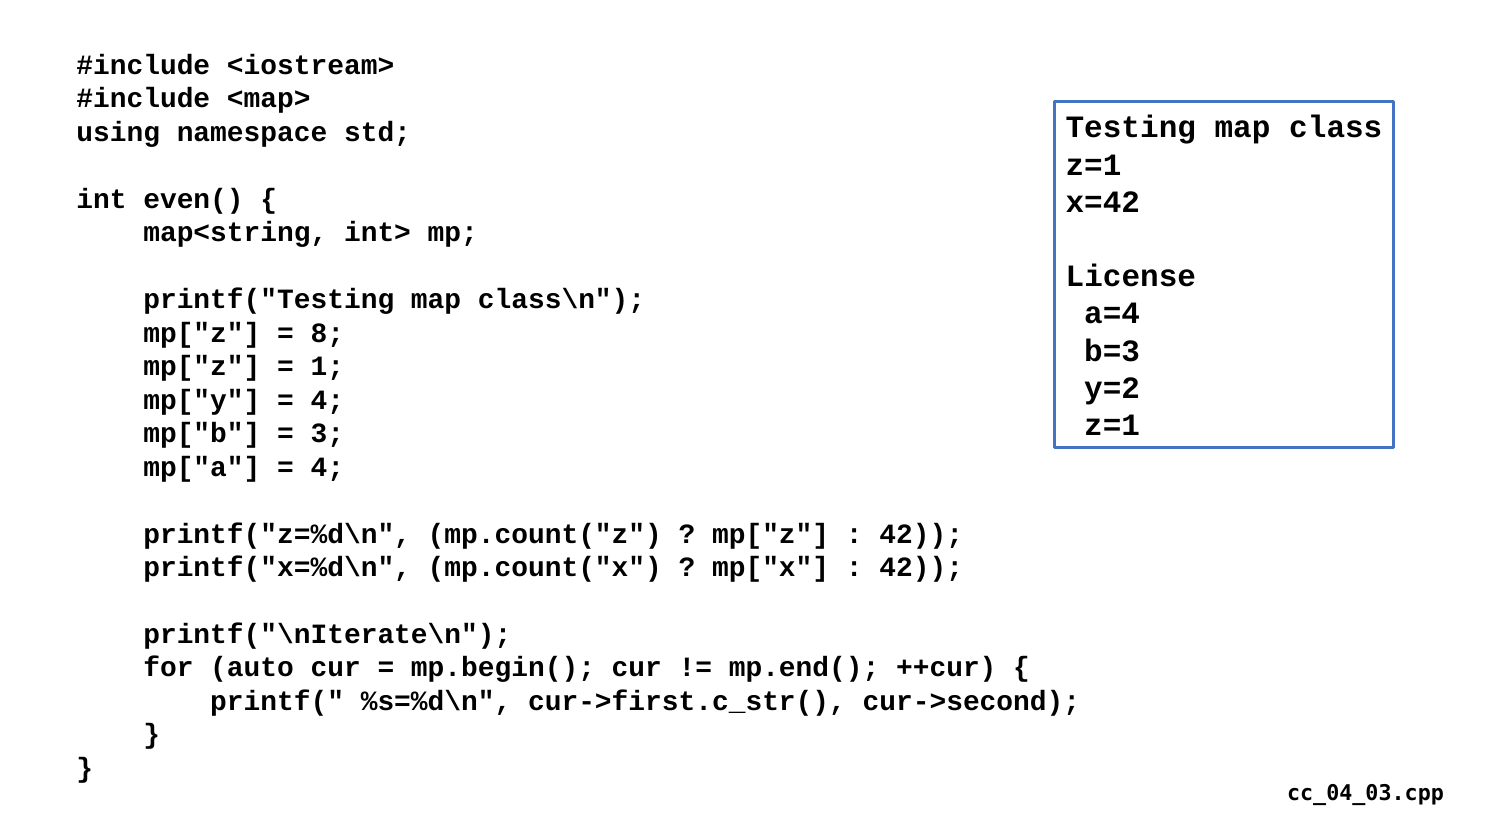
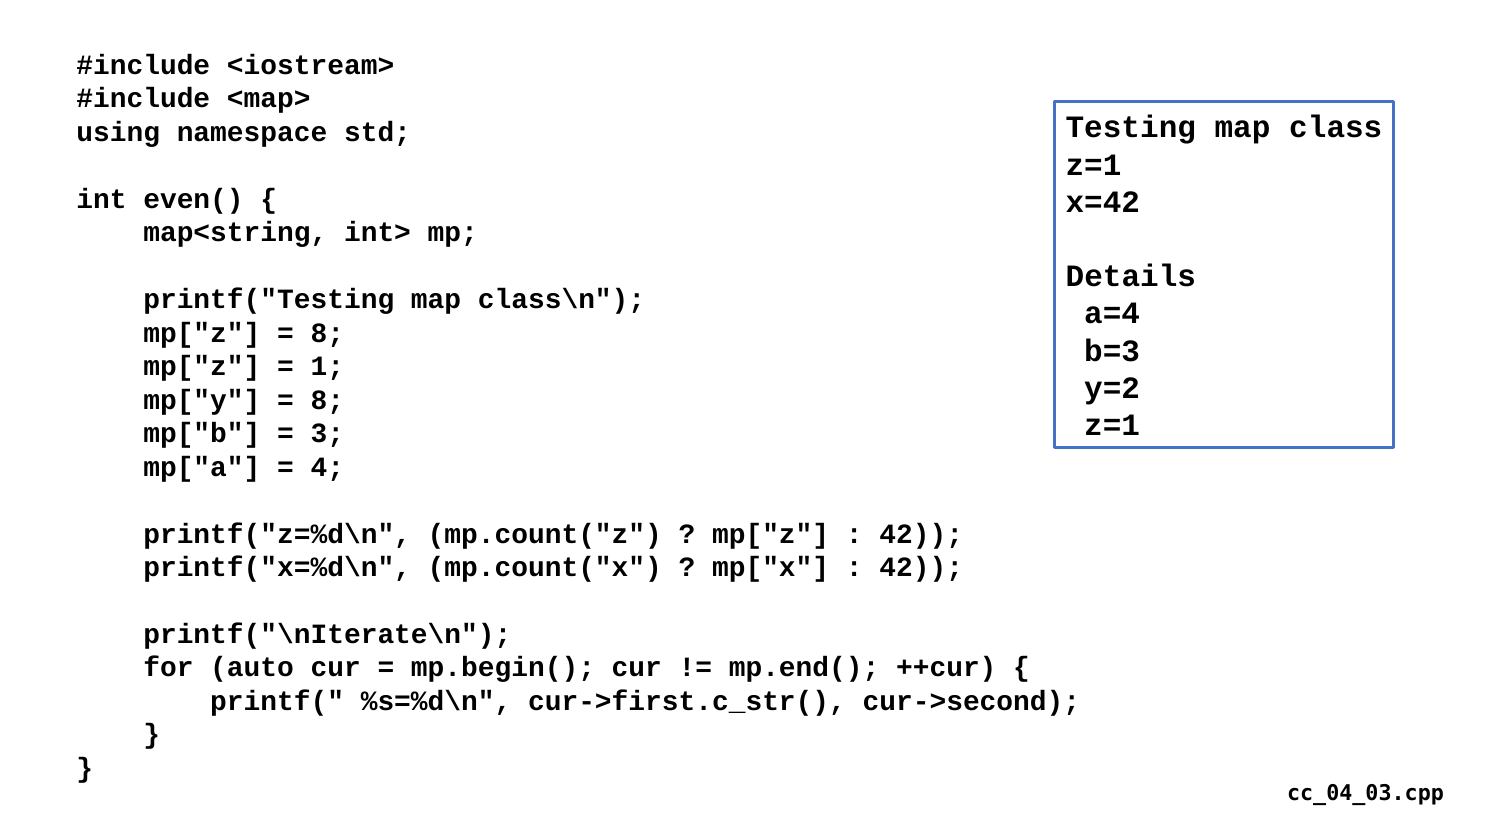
License: License -> Details
4 at (327, 400): 4 -> 8
